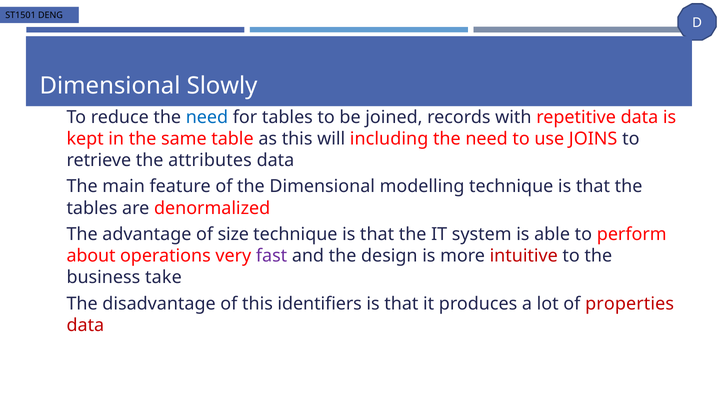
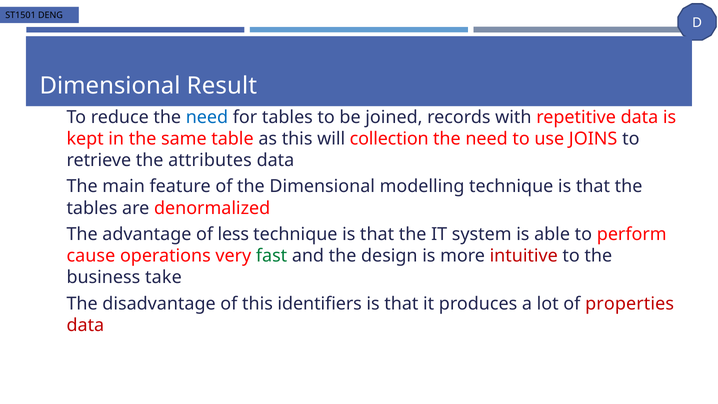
Slowly: Slowly -> Result
including: including -> collection
size: size -> less
about: about -> cause
fast colour: purple -> green
